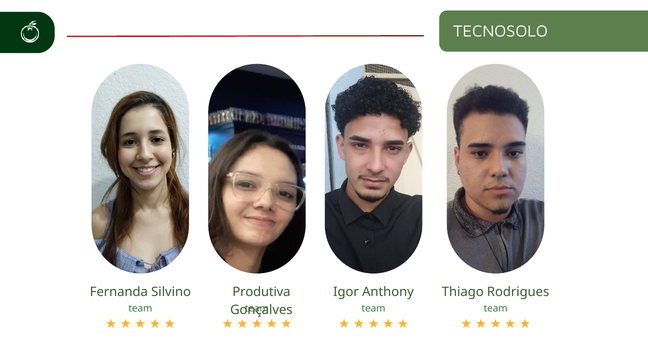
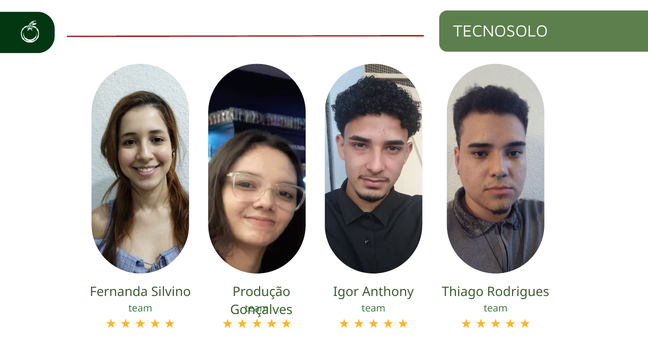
Produtiva: Produtiva -> Produção
